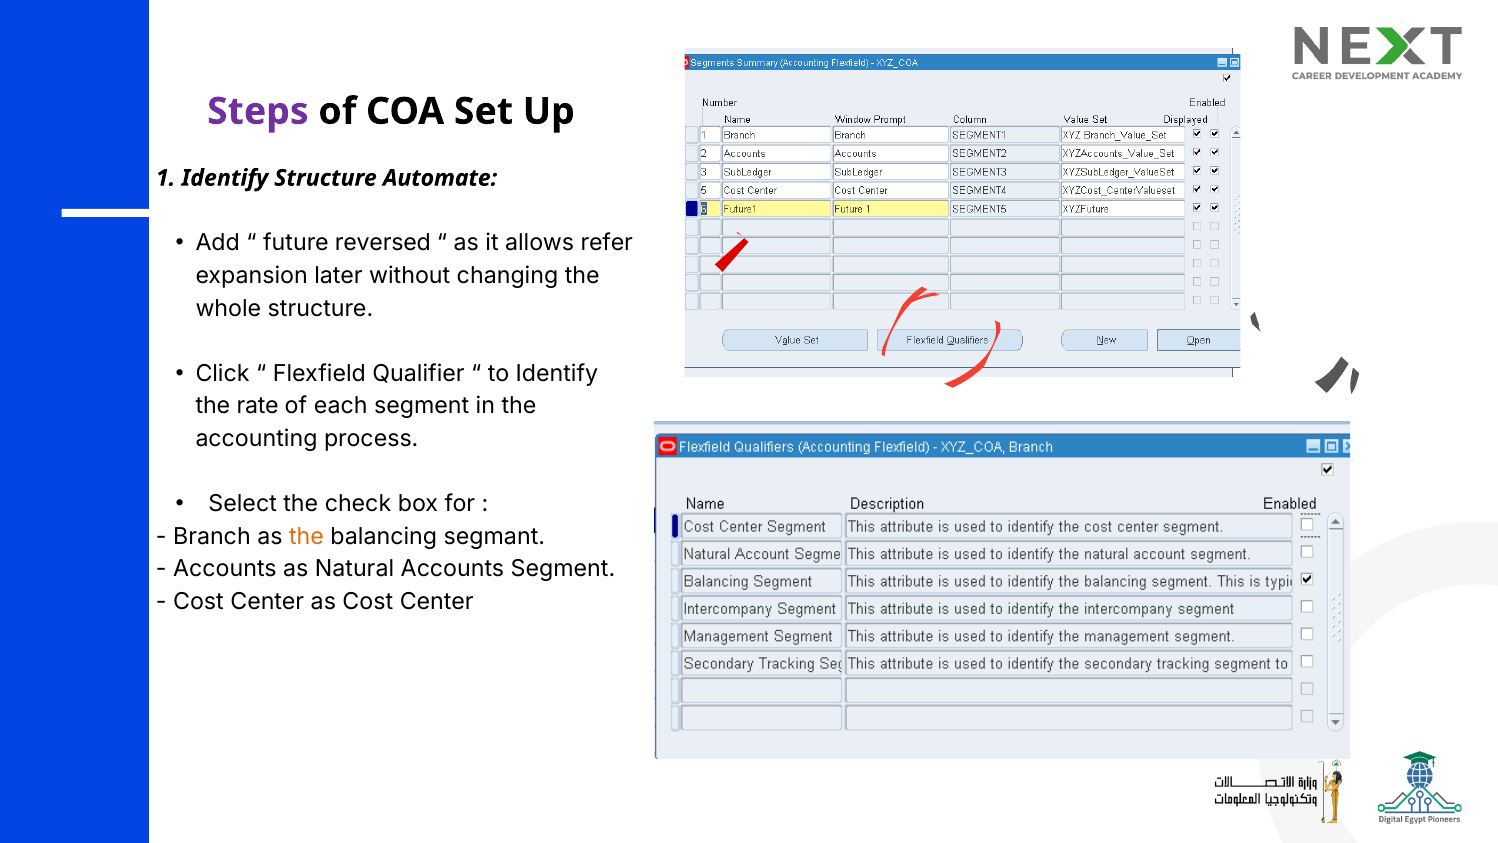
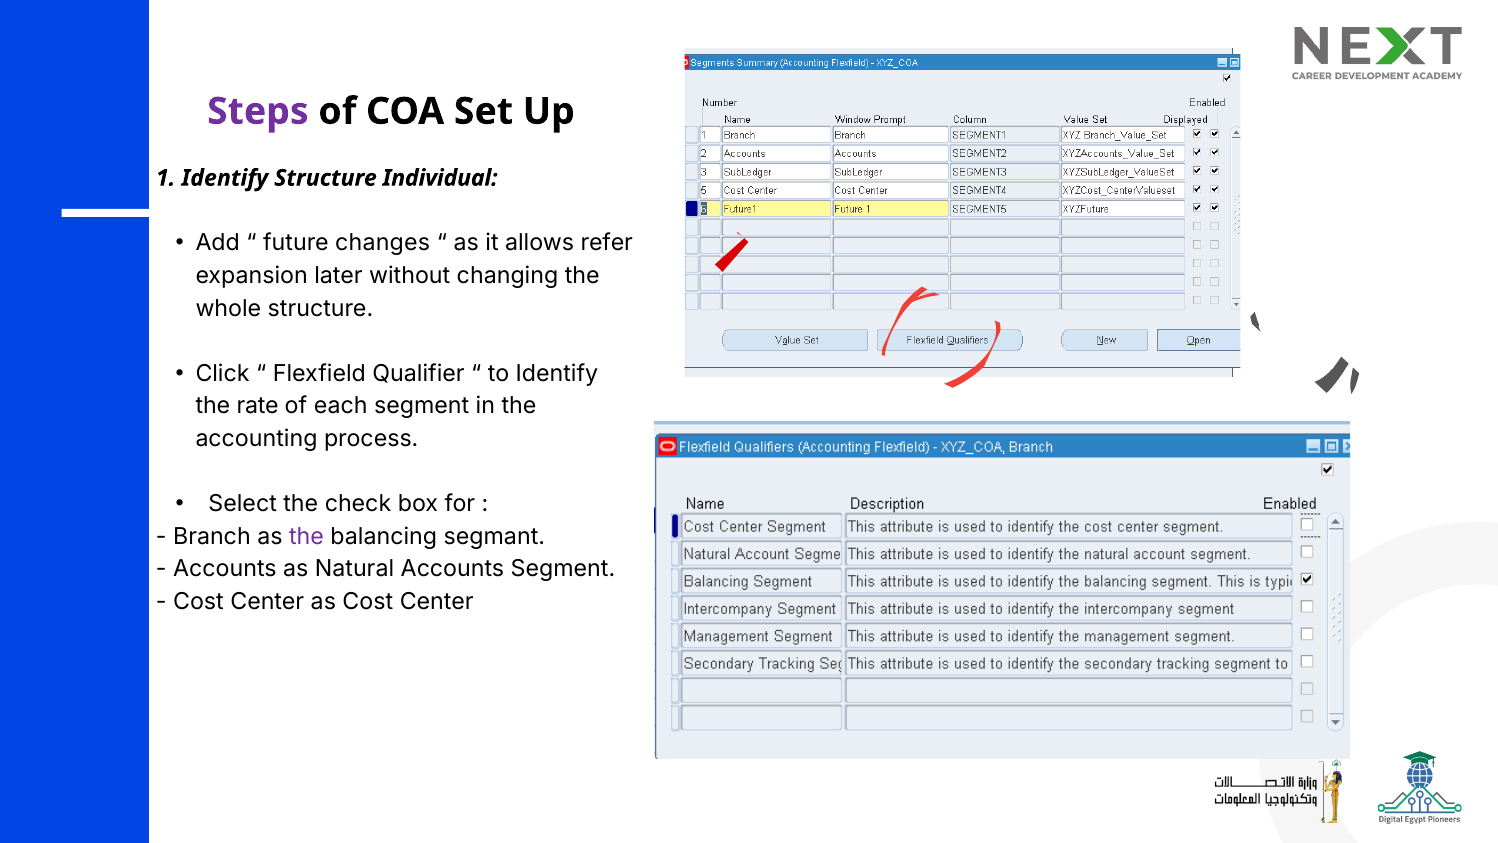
Automate: Automate -> Individual
reversed: reversed -> changes
the at (307, 536) colour: orange -> purple
